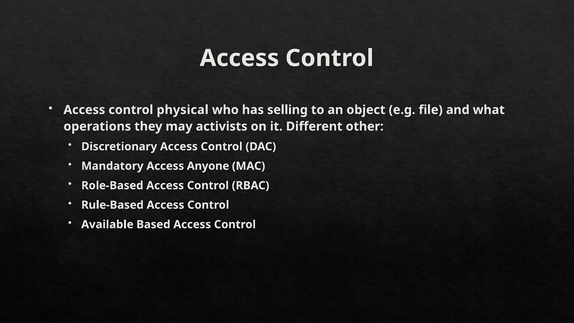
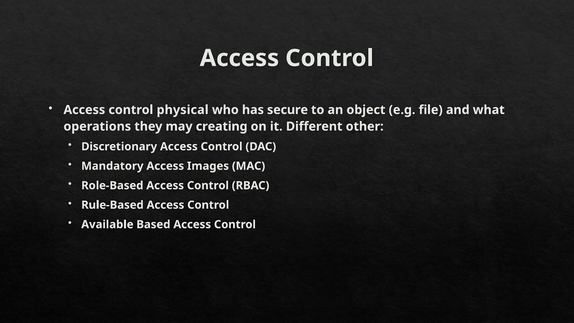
selling: selling -> secure
activists: activists -> creating
Anyone: Anyone -> Images
